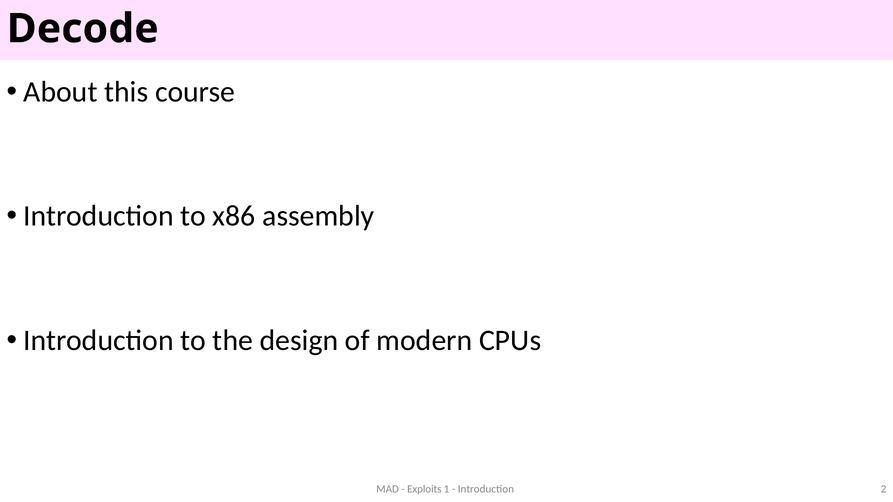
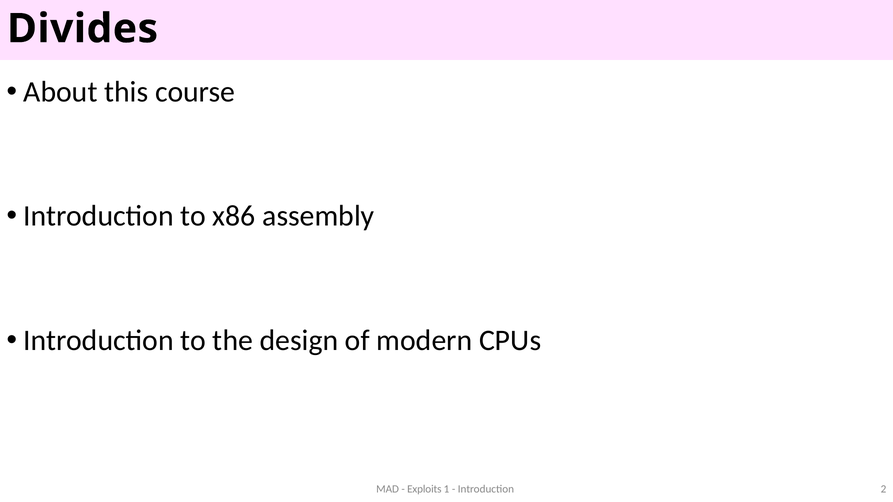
Decode: Decode -> Divides
